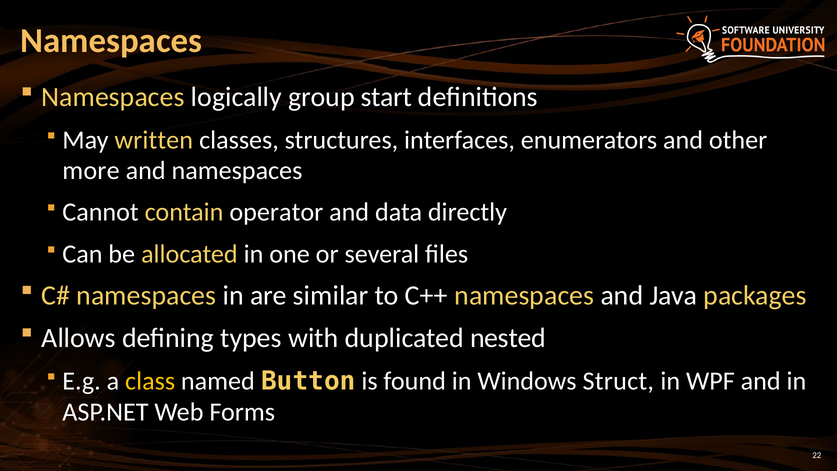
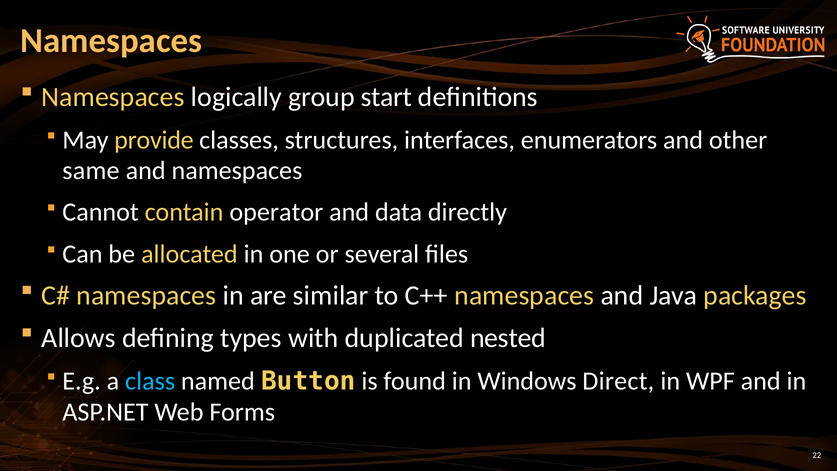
written: written -> provide
more: more -> same
class colour: yellow -> light blue
Struct: Struct -> Direct
